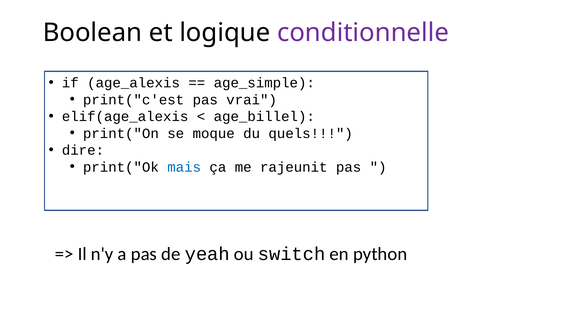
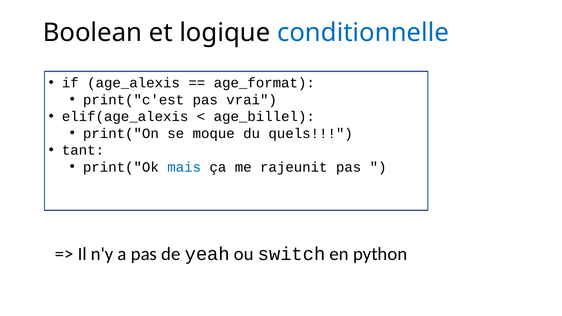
conditionnelle colour: purple -> blue
age_simple: age_simple -> age_format
dire: dire -> tant
